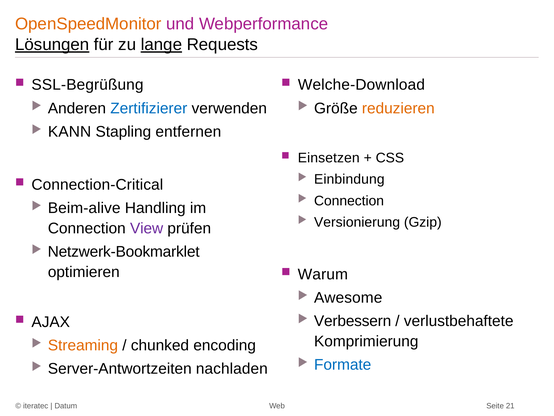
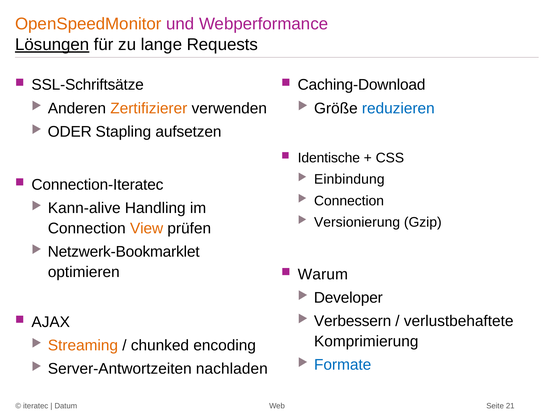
lange underline: present -> none
SSL-Begrüßung: SSL-Begrüßung -> SSL-Schriftsätze
Welche-Download: Welche-Download -> Caching-Download
Zertifizierer colour: blue -> orange
reduzieren colour: orange -> blue
KANN: KANN -> ODER
entfernen: entfernen -> aufsetzen
Einsetzen: Einsetzen -> Identische
Connection-Critical: Connection-Critical -> Connection-Iteratec
Beim-alive: Beim-alive -> Kann-alive
View colour: purple -> orange
Awesome: Awesome -> Developer
